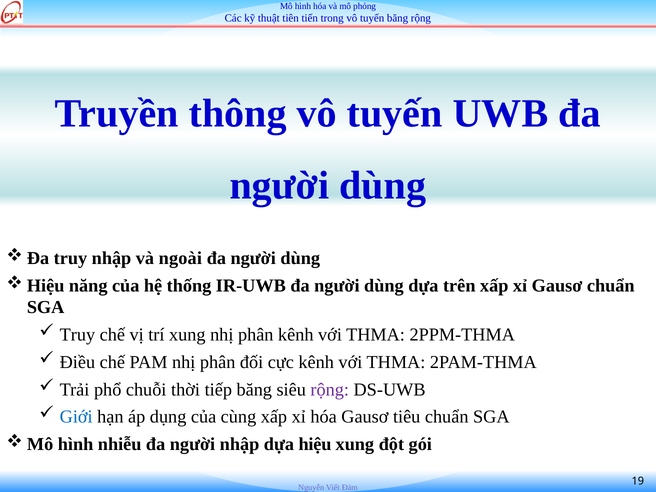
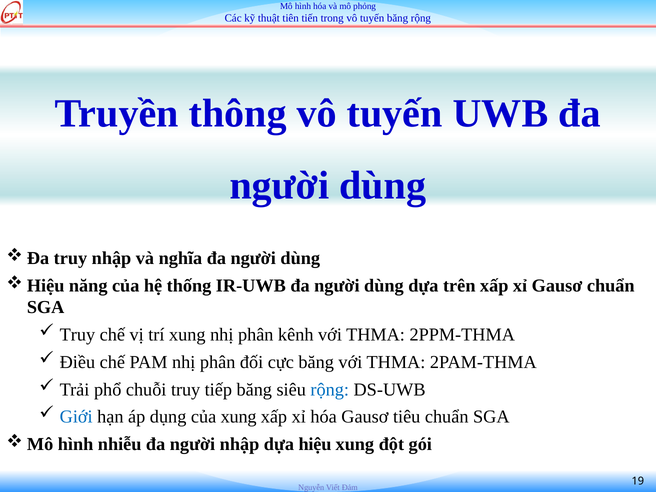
ngoài: ngoài -> nghĩa
cực kênh: kênh -> băng
chuỗi thời: thời -> truy
rộng at (330, 390) colour: purple -> blue
của cùng: cùng -> xung
